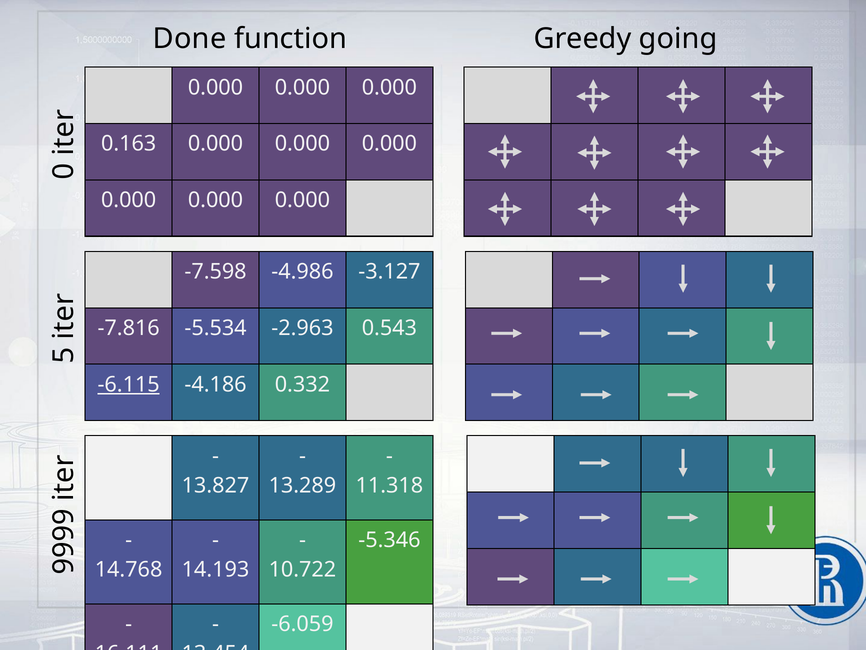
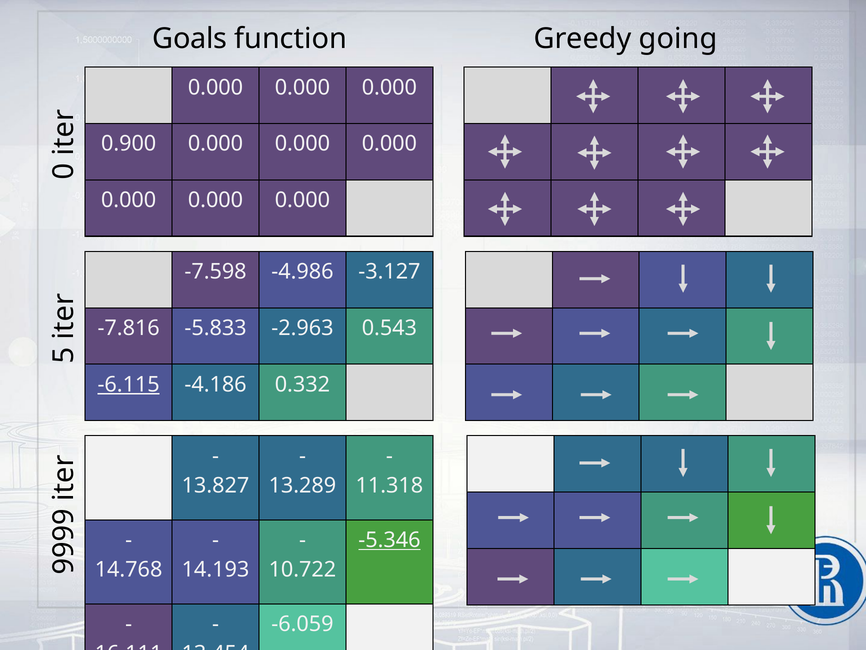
Done: Done -> Goals
0.163: 0.163 -> 0.900
-5.534: -5.534 -> -5.833
-5.346 underline: none -> present
